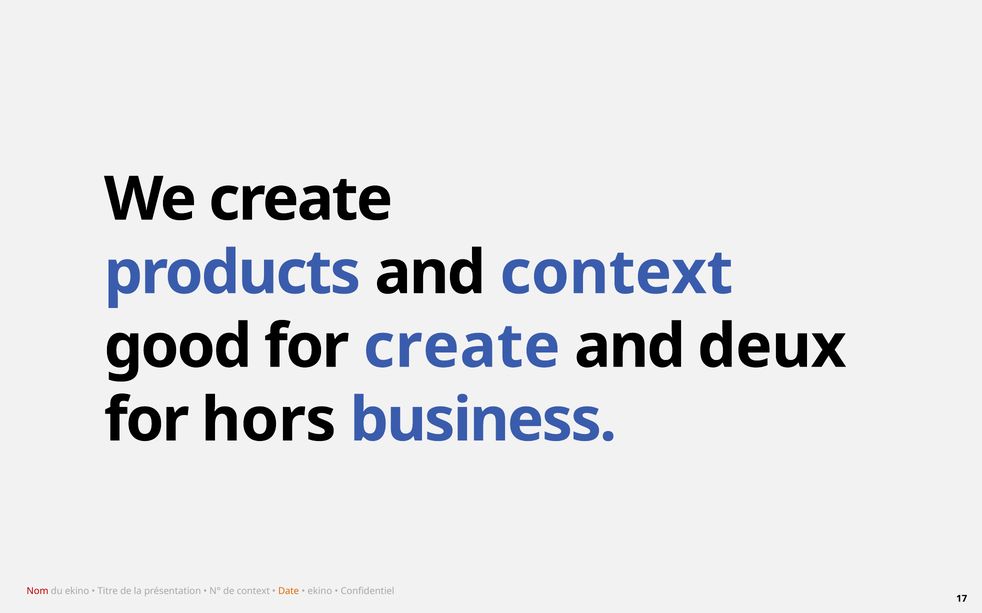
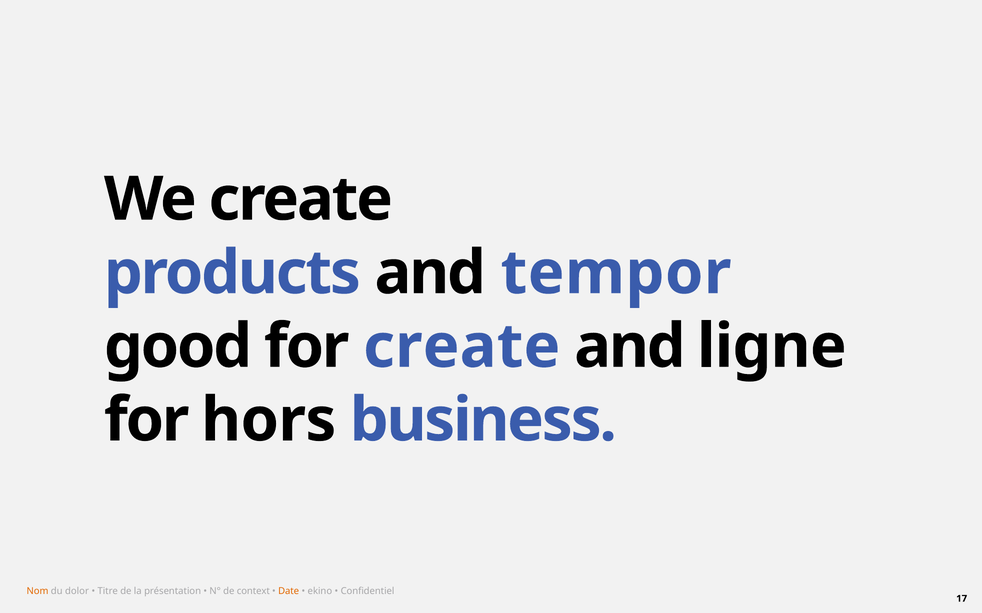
and context: context -> tempor
deux: deux -> ligne
Nom colour: red -> orange
du ekino: ekino -> dolor
